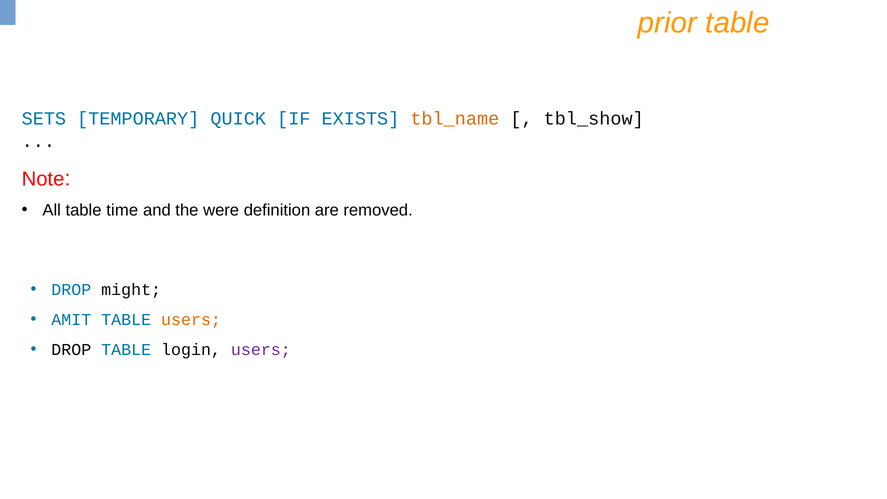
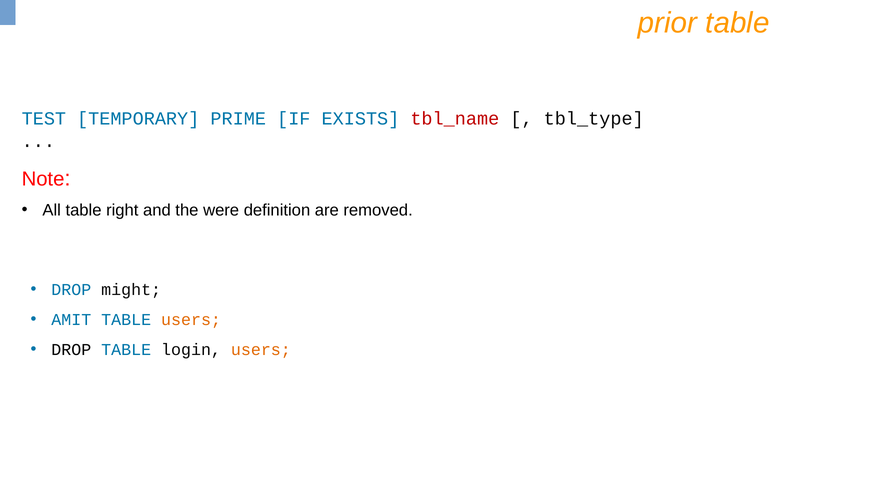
SETS: SETS -> TEST
QUICK: QUICK -> PRIME
tbl_name colour: orange -> red
tbl_show: tbl_show -> tbl_type
time: time -> right
users at (261, 350) colour: purple -> orange
